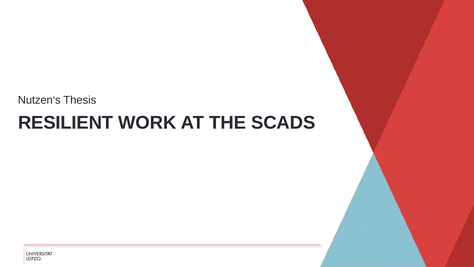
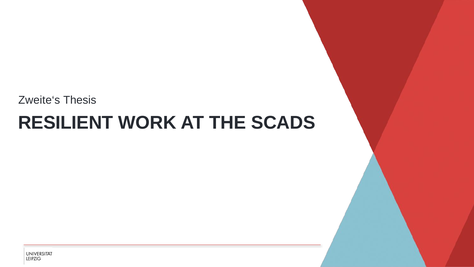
Nutzen‘s: Nutzen‘s -> Zweite‘s
